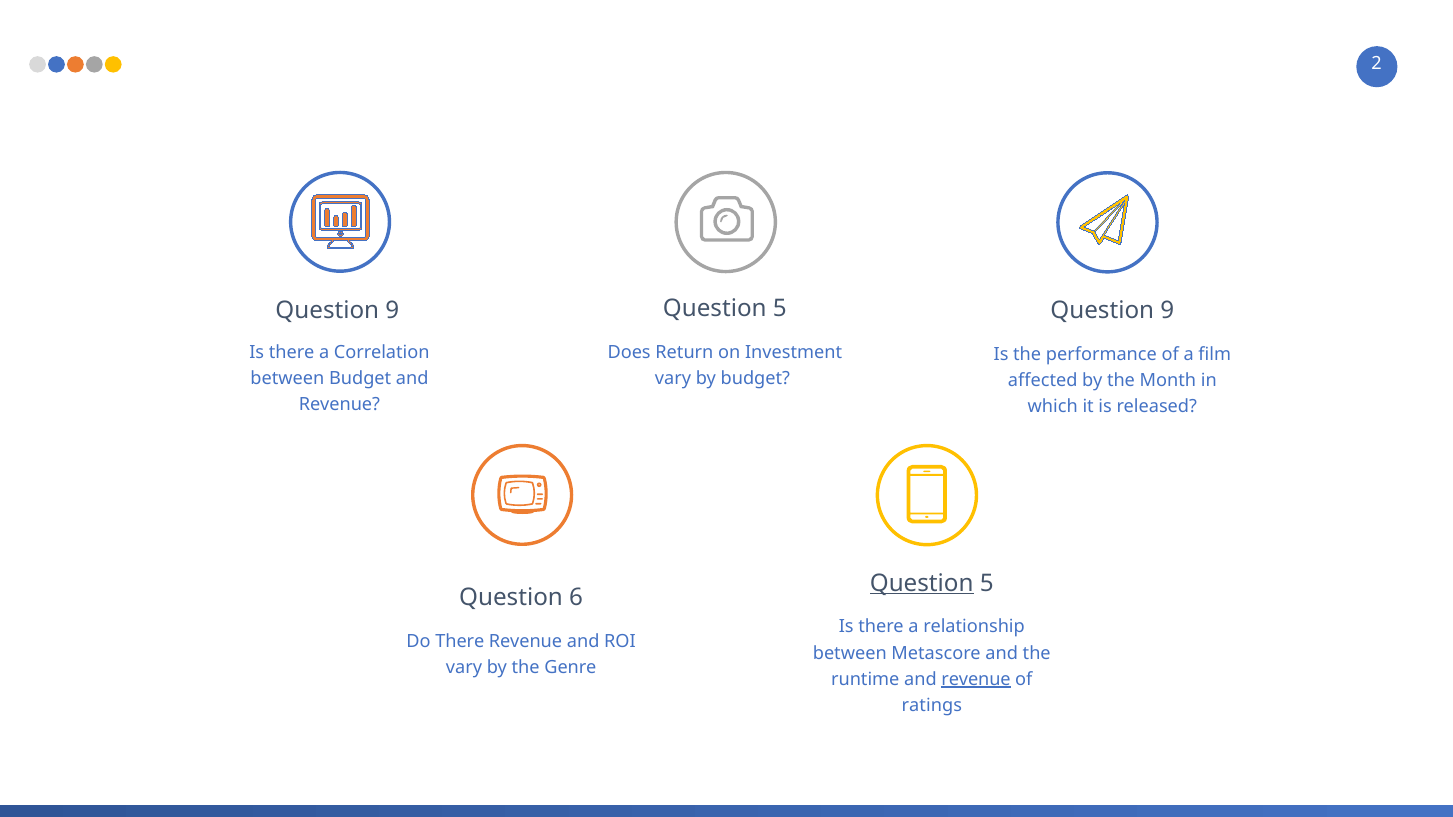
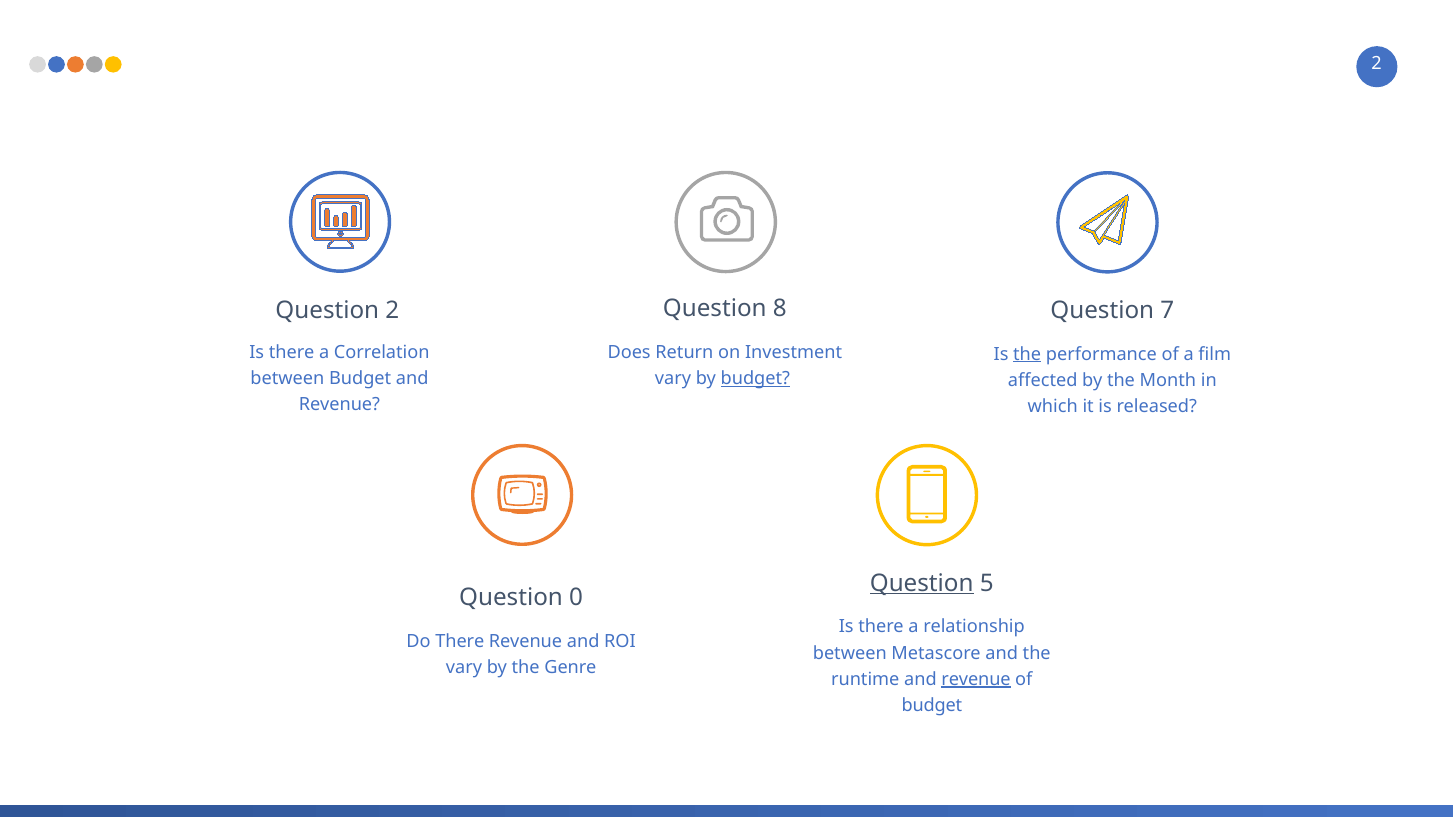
5 at (780, 309): 5 -> 8
9 at (392, 310): 9 -> 2
9 at (1167, 311): 9 -> 7
the at (1027, 354) underline: none -> present
budget at (755, 378) underline: none -> present
6: 6 -> 0
ratings at (932, 706): ratings -> budget
